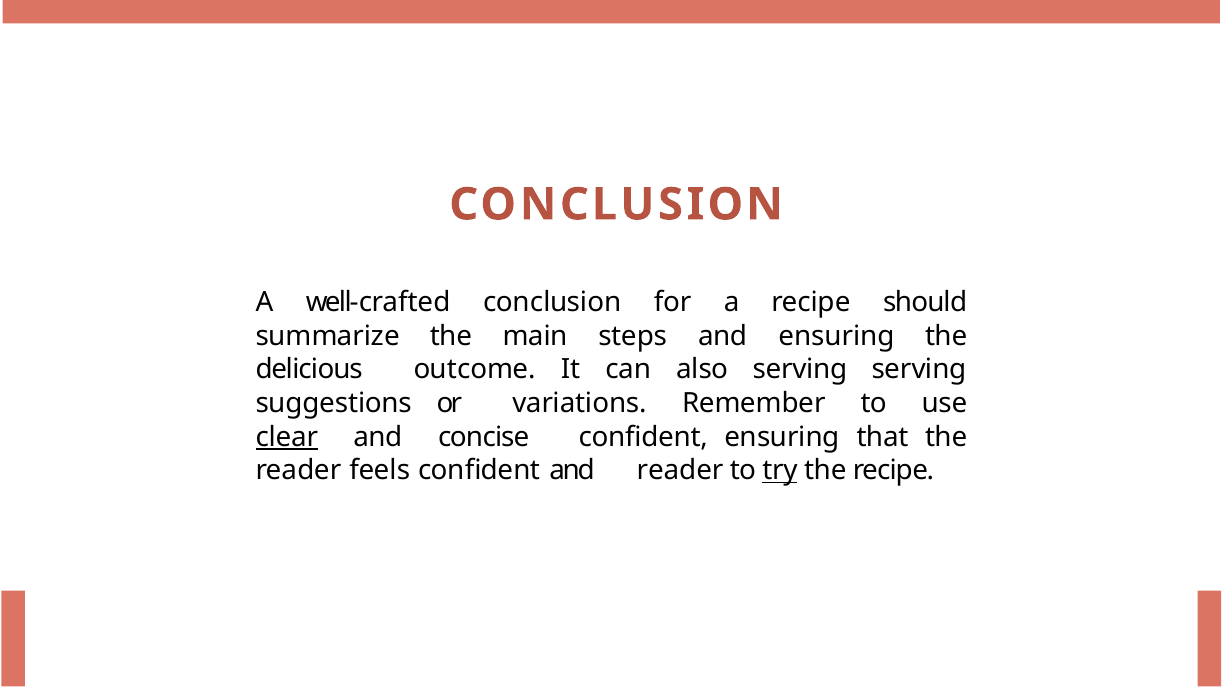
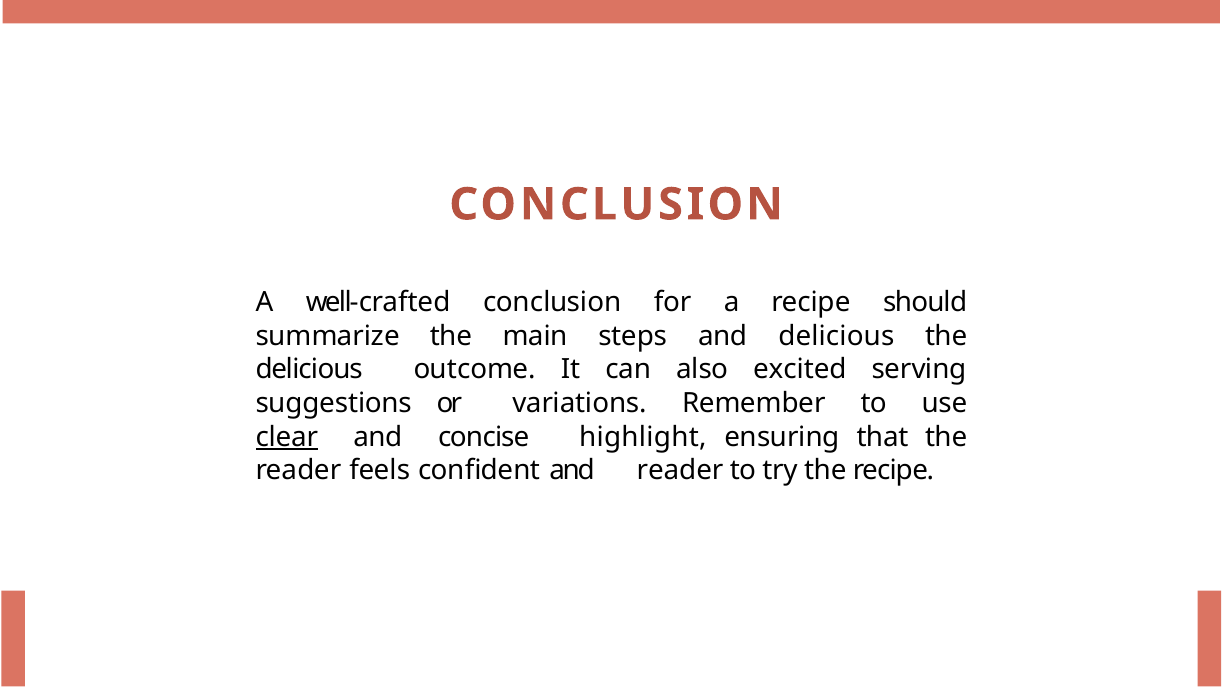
and ensuring: ensuring -> delicious
also serving: serving -> excited
concise confident: confident -> highlight
try underline: present -> none
